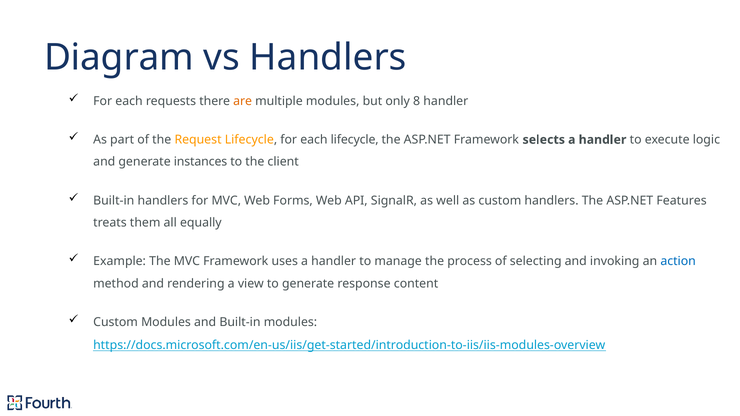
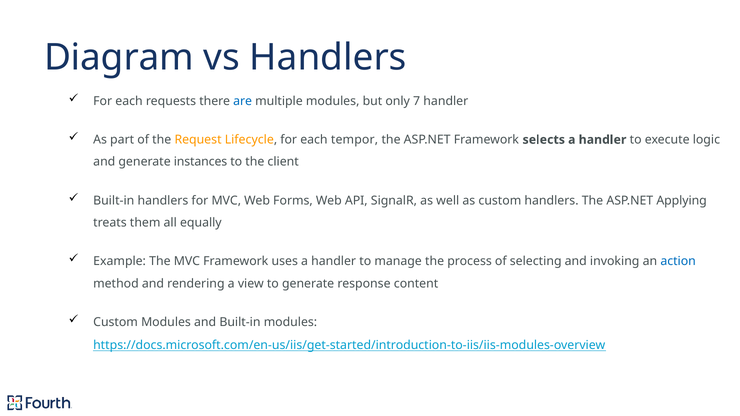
are colour: orange -> blue
8: 8 -> 7
each lifecycle: lifecycle -> tempor
Features: Features -> Applying
